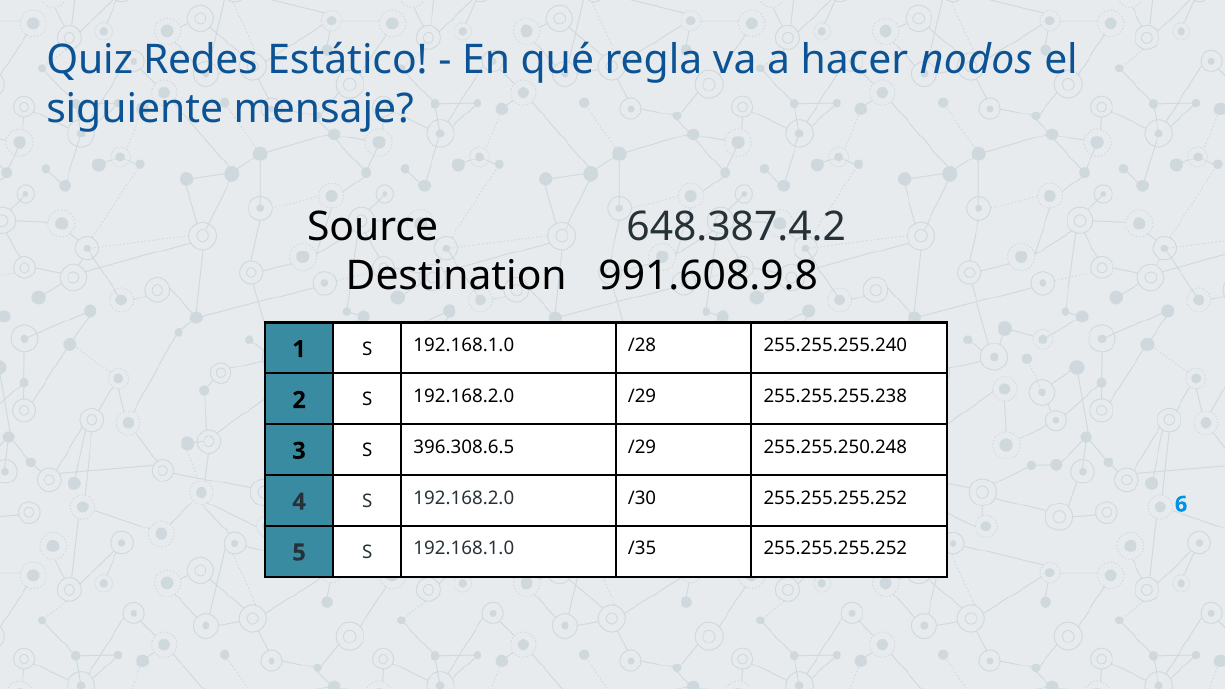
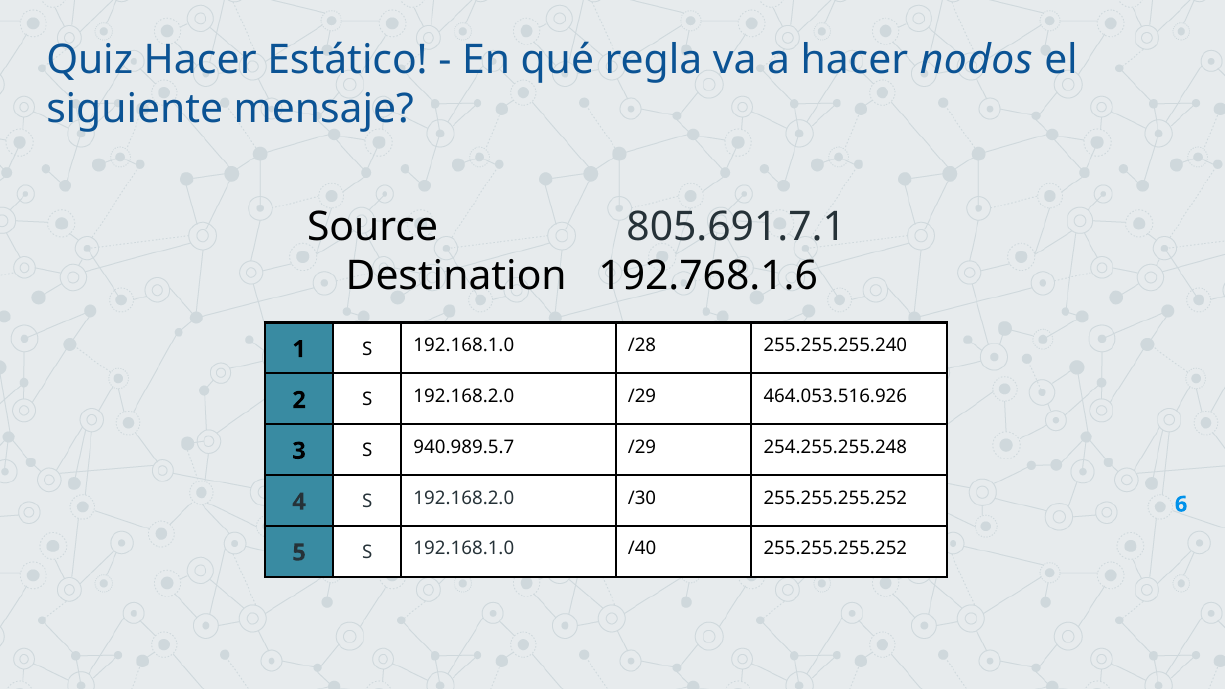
Quiz Redes: Redes -> Hacer
648.387.4.2: 648.387.4.2 -> 805.691.7.1
991.608.9.8: 991.608.9.8 -> 192.768.1.6
255.255.255.238: 255.255.255.238 -> 464.053.516.926
396.308.6.5: 396.308.6.5 -> 940.989.5.7
255.255.250.248: 255.255.250.248 -> 254.255.255.248
/35: /35 -> /40
